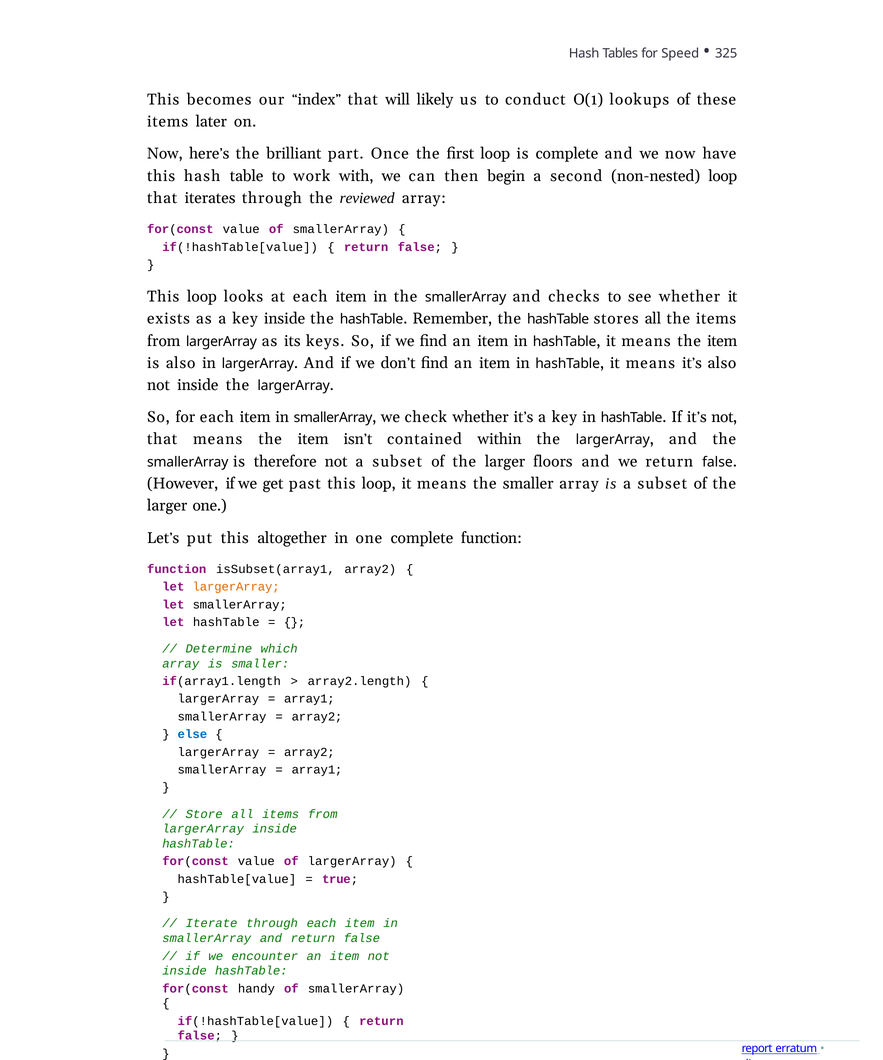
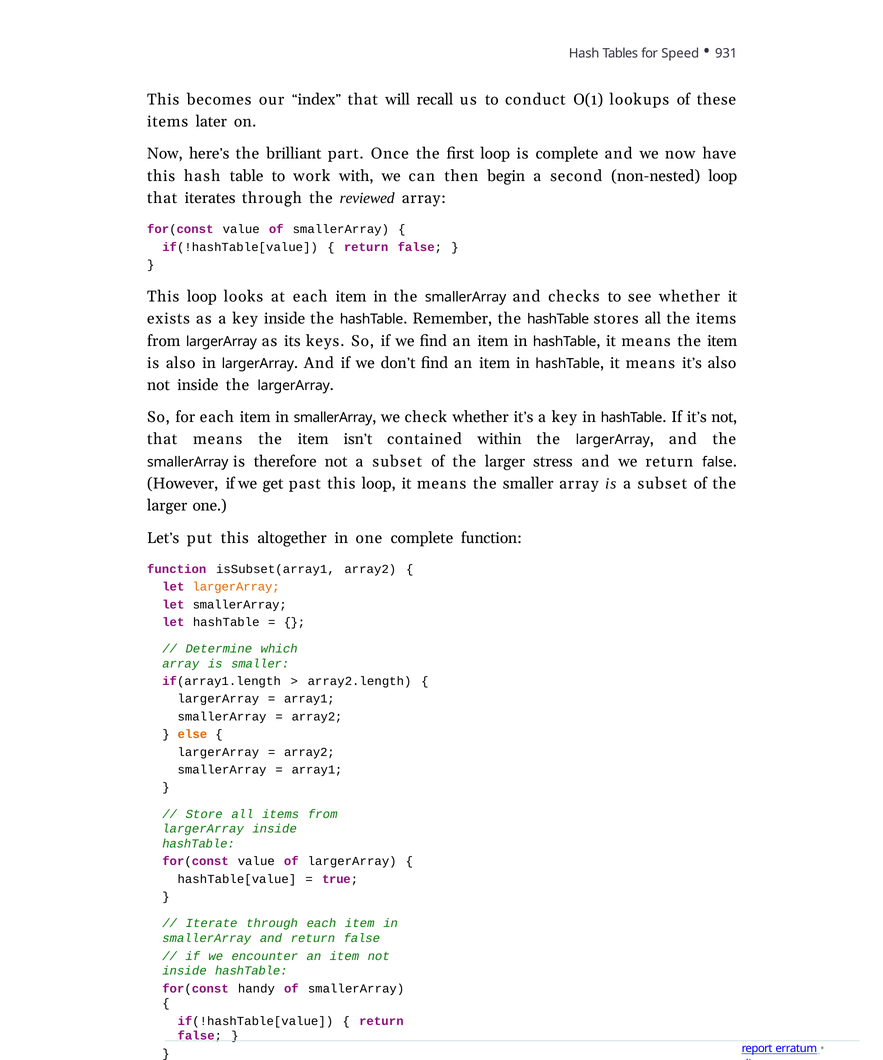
325: 325 -> 931
likely: likely -> recall
floors: floors -> stress
else colour: blue -> orange
